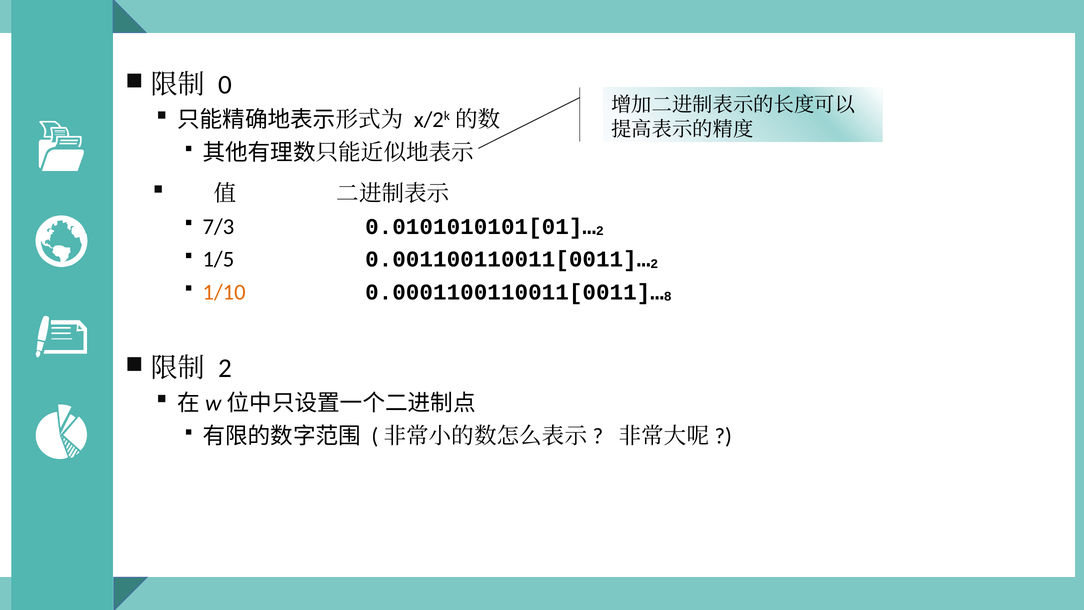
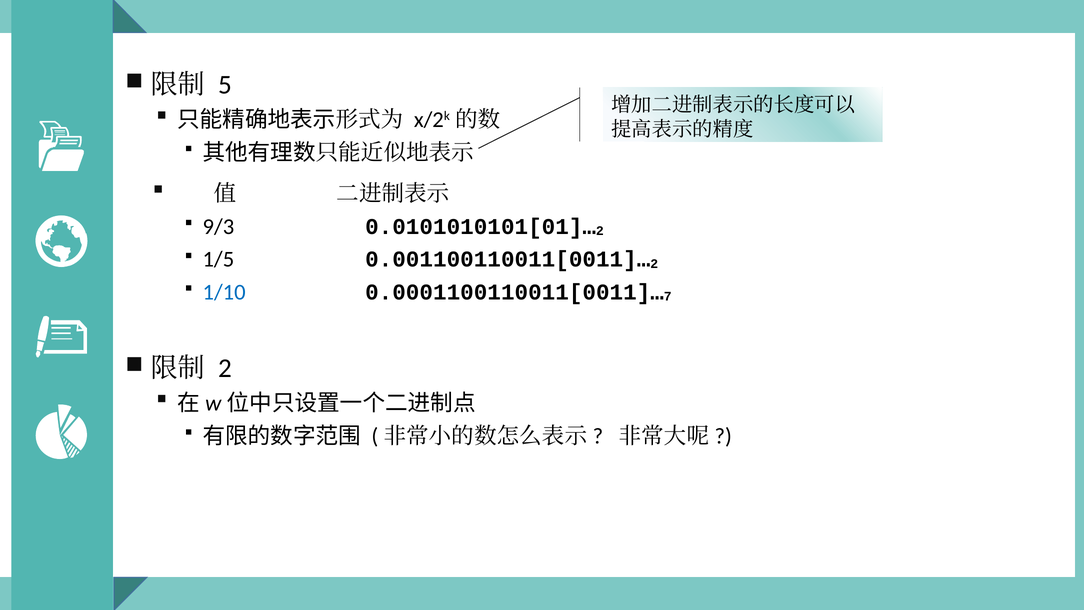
0: 0 -> 5
7/3: 7/3 -> 9/3
1/10 colour: orange -> blue
8: 8 -> 7
